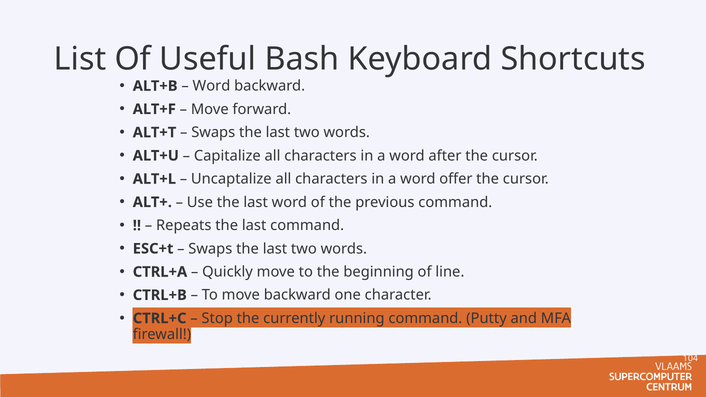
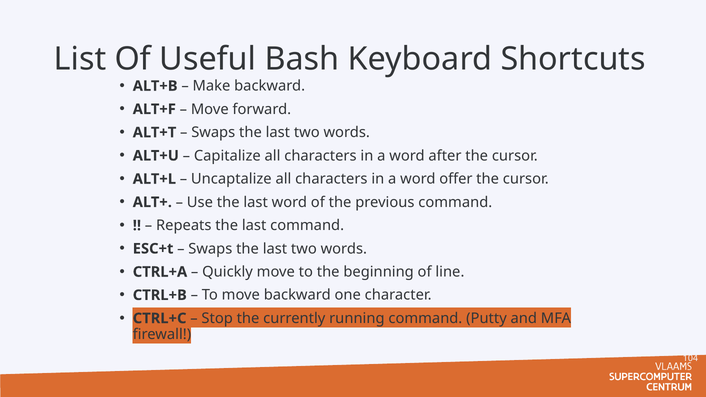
Word at (211, 86): Word -> Make
